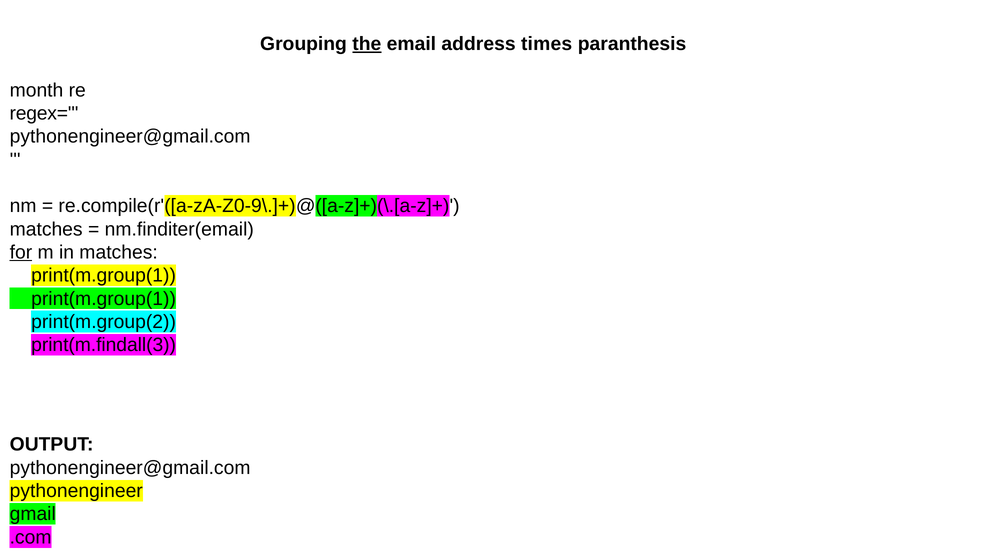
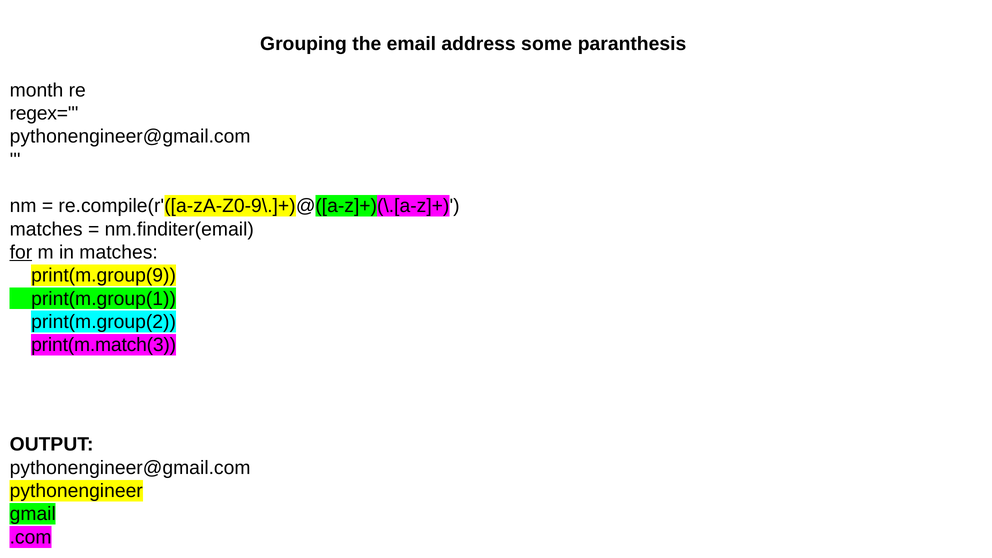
the underline: present -> none
times: times -> some
print(m.group(1 at (104, 275): print(m.group(1 -> print(m.group(9
print(m.findall(3: print(m.findall(3 -> print(m.match(3
